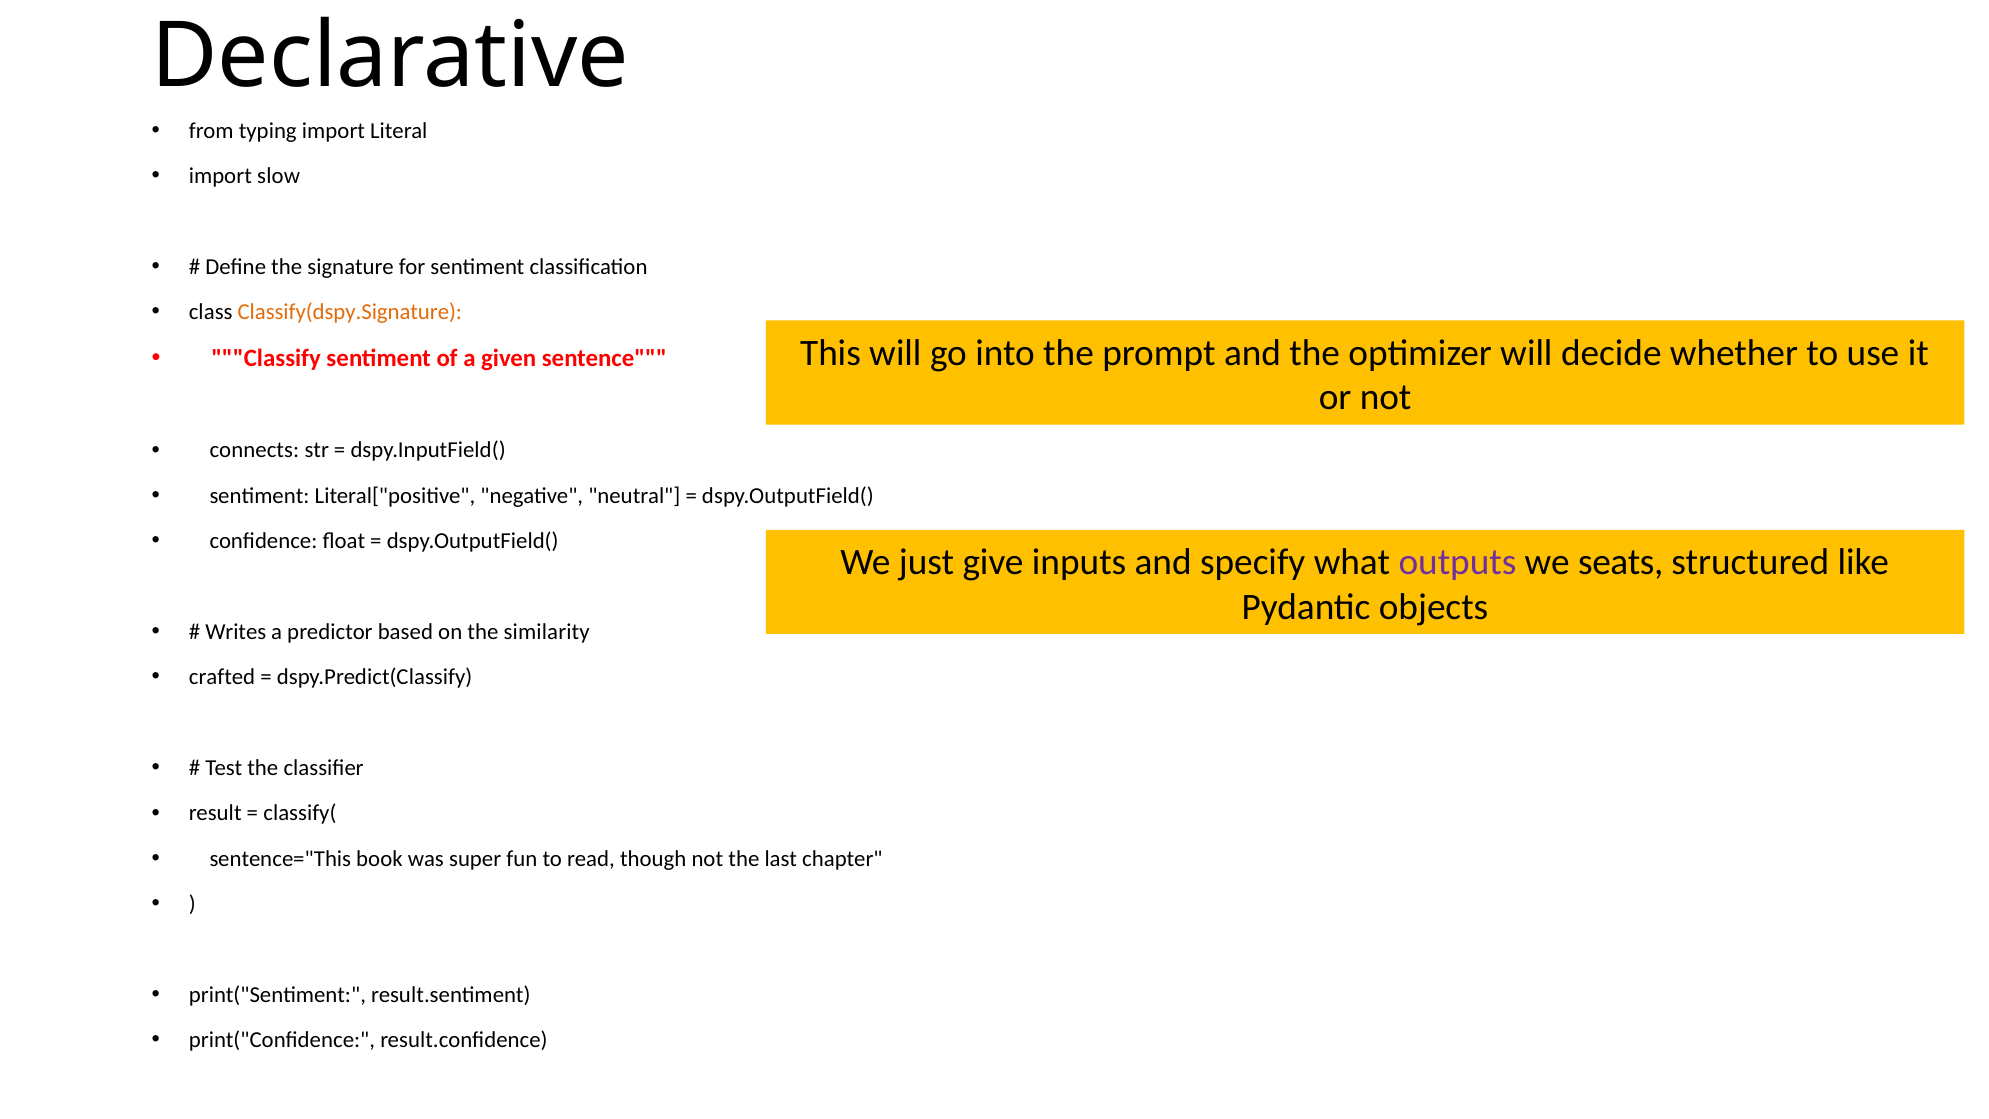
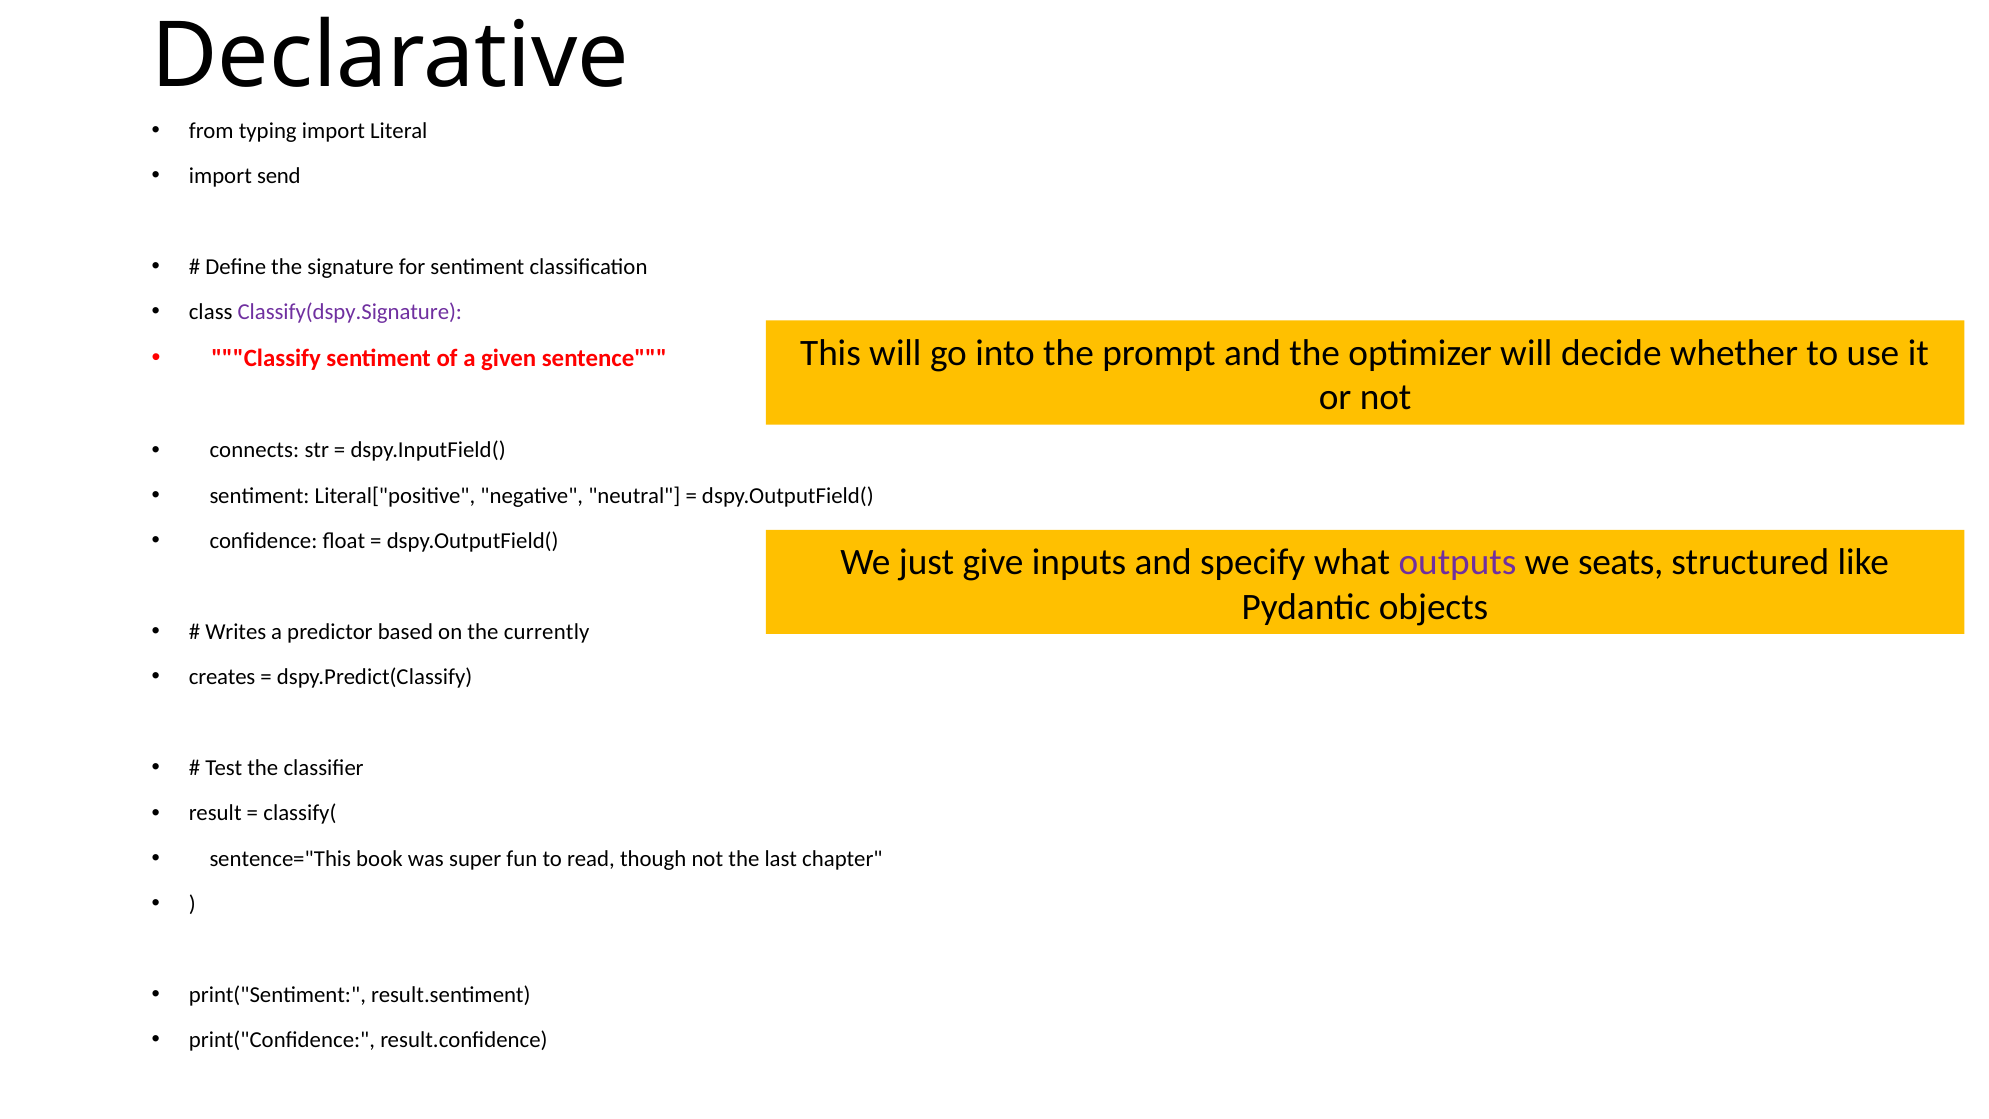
slow: slow -> send
Classify(dspy.Signature colour: orange -> purple
similarity: similarity -> currently
crafted: crafted -> creates
